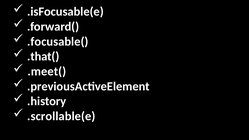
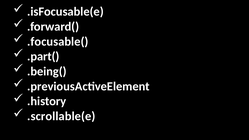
.that(: .that( -> .part(
.meet(: .meet( -> .being(
